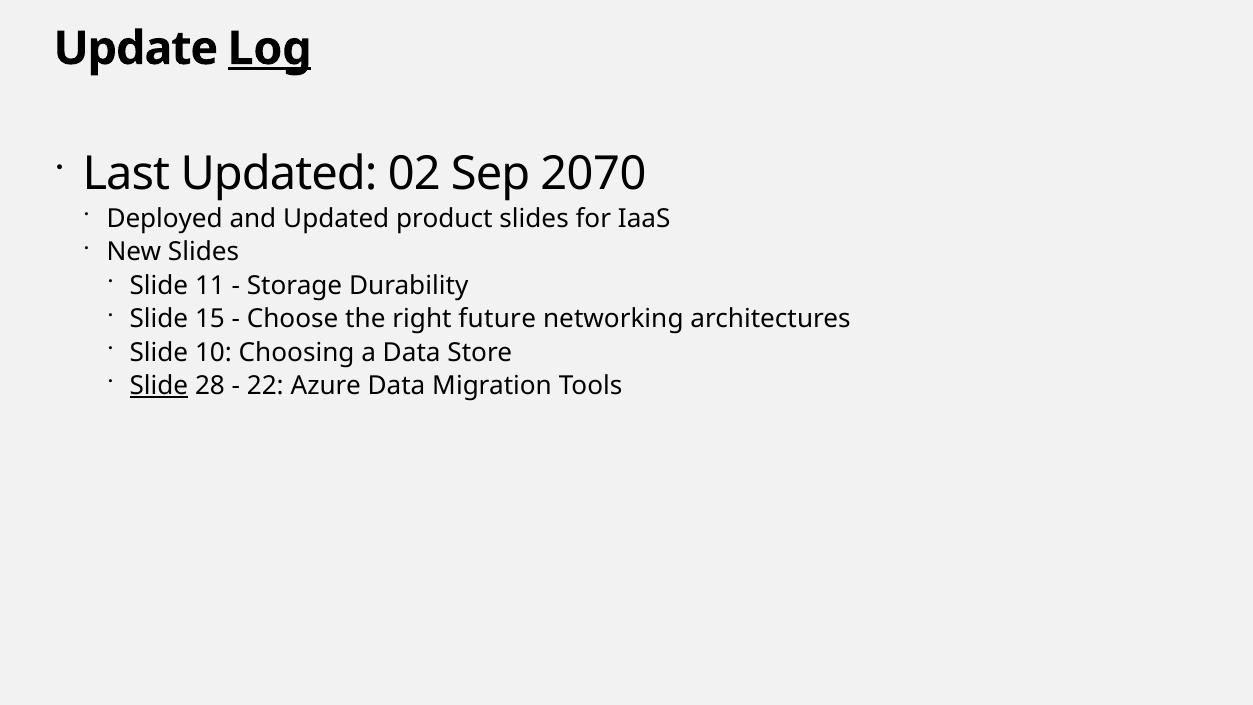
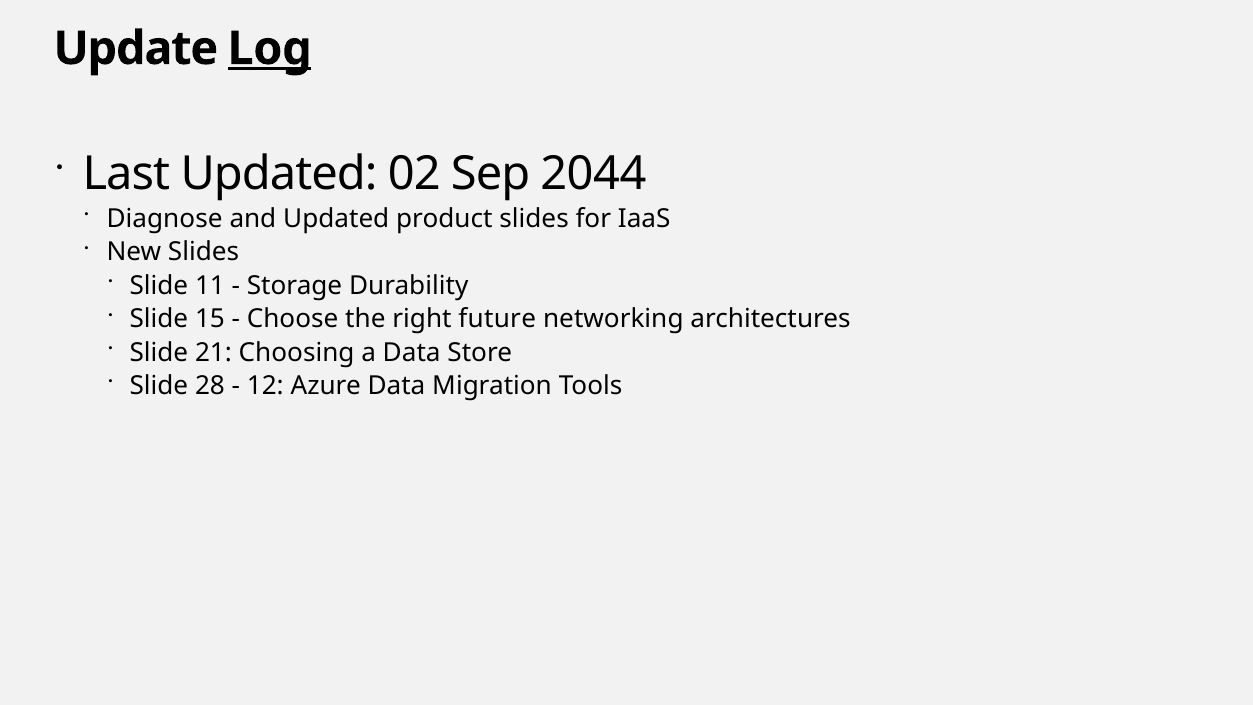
2070: 2070 -> 2044
Deployed: Deployed -> Diagnose
10: 10 -> 21
Slide at (159, 386) underline: present -> none
22: 22 -> 12
